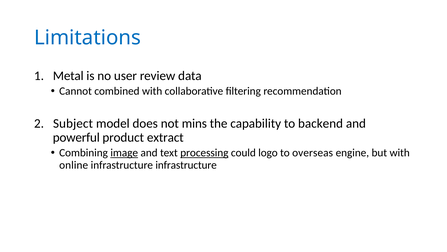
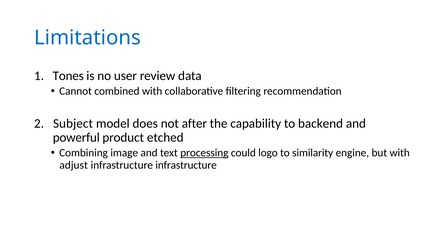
Metal: Metal -> Tones
mins: mins -> after
extract: extract -> etched
image underline: present -> none
overseas: overseas -> similarity
online: online -> adjust
